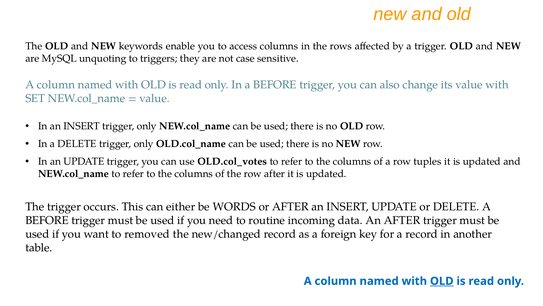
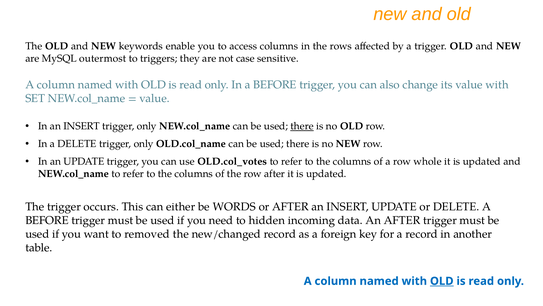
unquoting: unquoting -> outermost
there at (302, 126) underline: none -> present
tuples: tuples -> whole
routine: routine -> hidden
